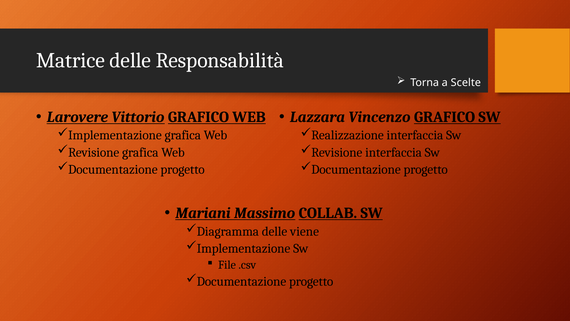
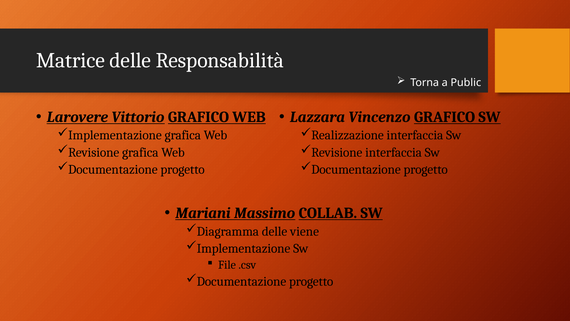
Scelte: Scelte -> Public
